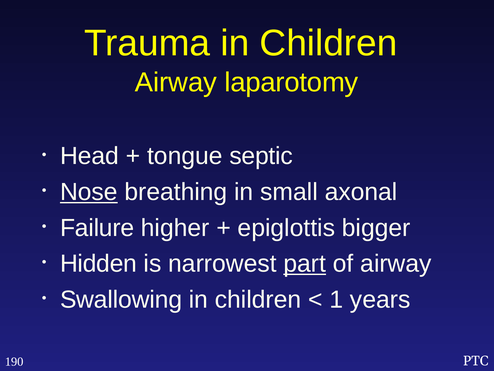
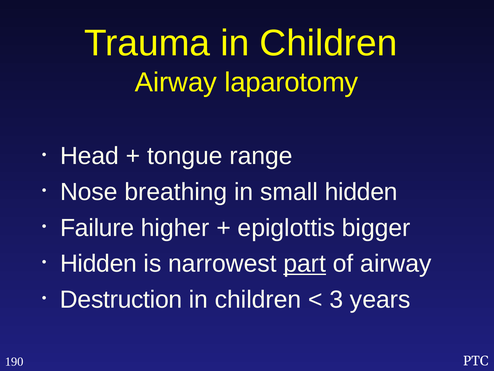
septic: septic -> range
Nose underline: present -> none
small axonal: axonal -> hidden
Swallowing: Swallowing -> Destruction
1: 1 -> 3
